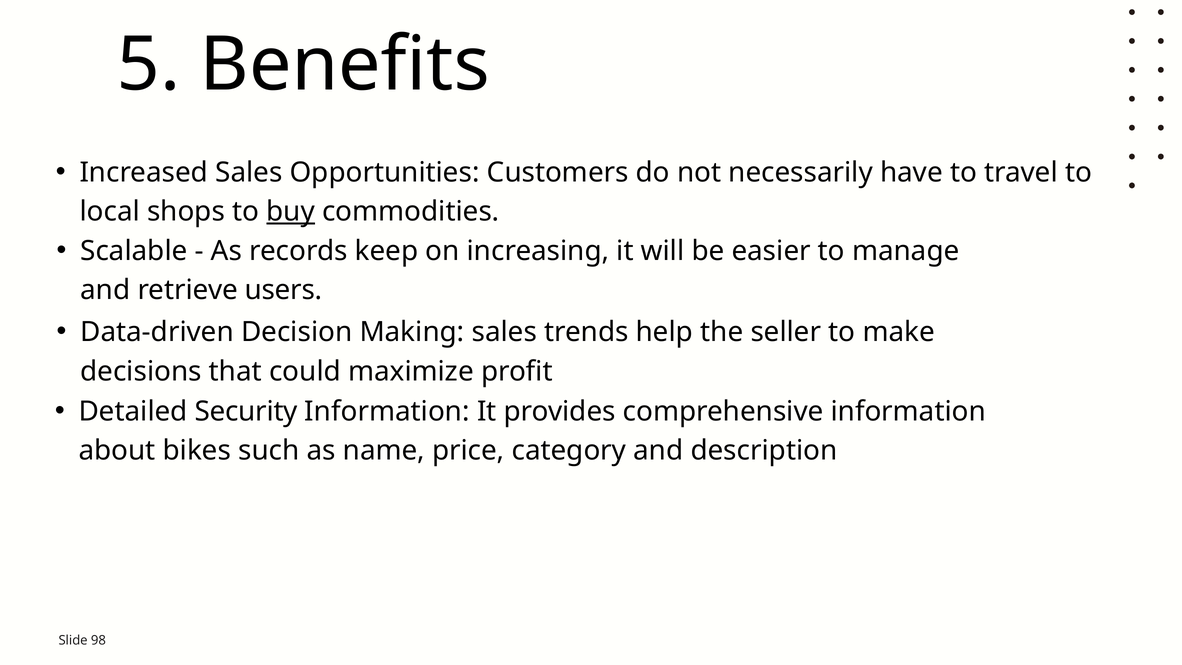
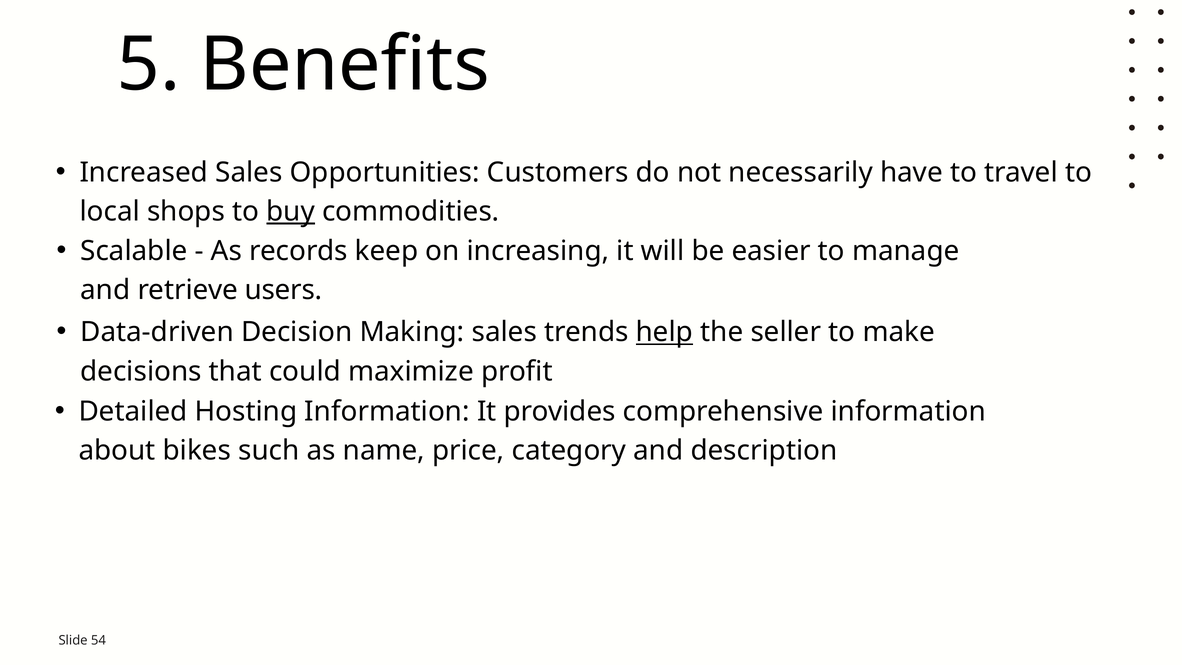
help underline: none -> present
Security: Security -> Hosting
98: 98 -> 54
